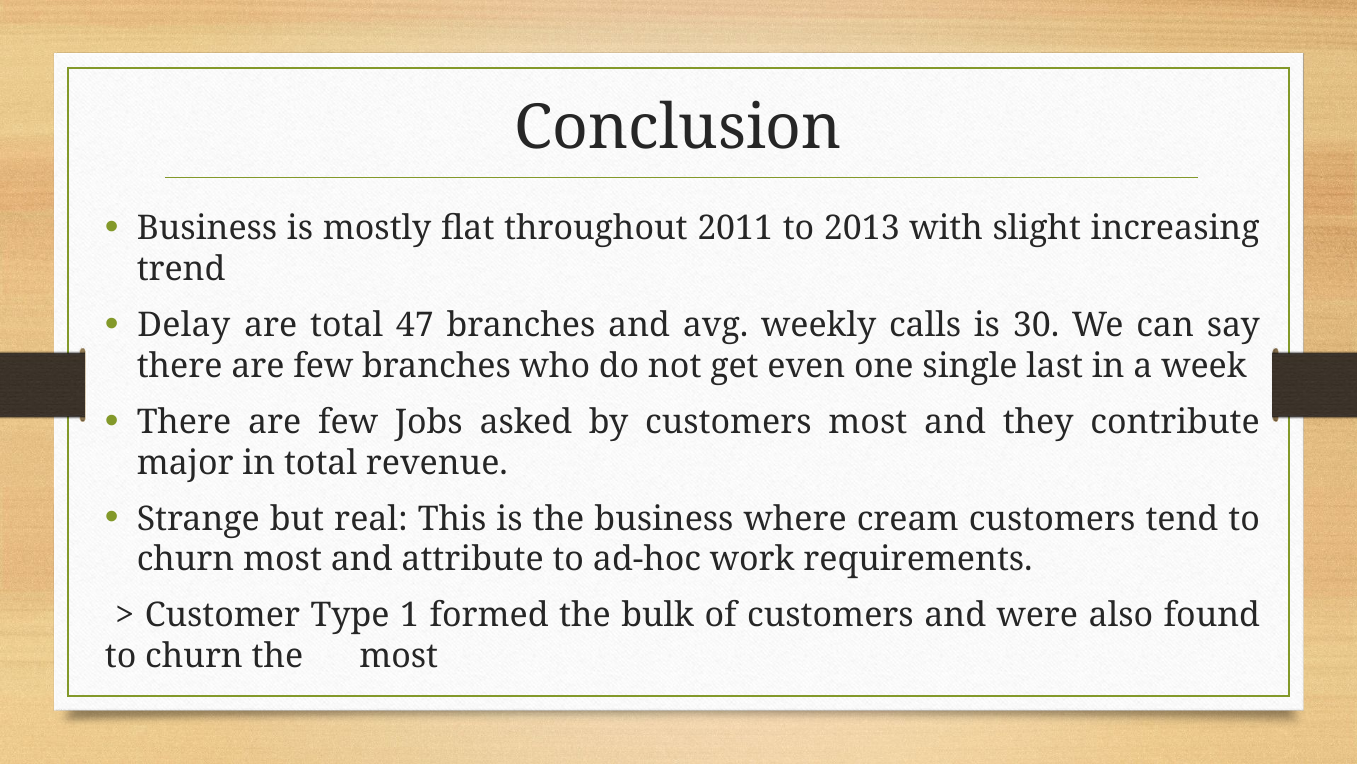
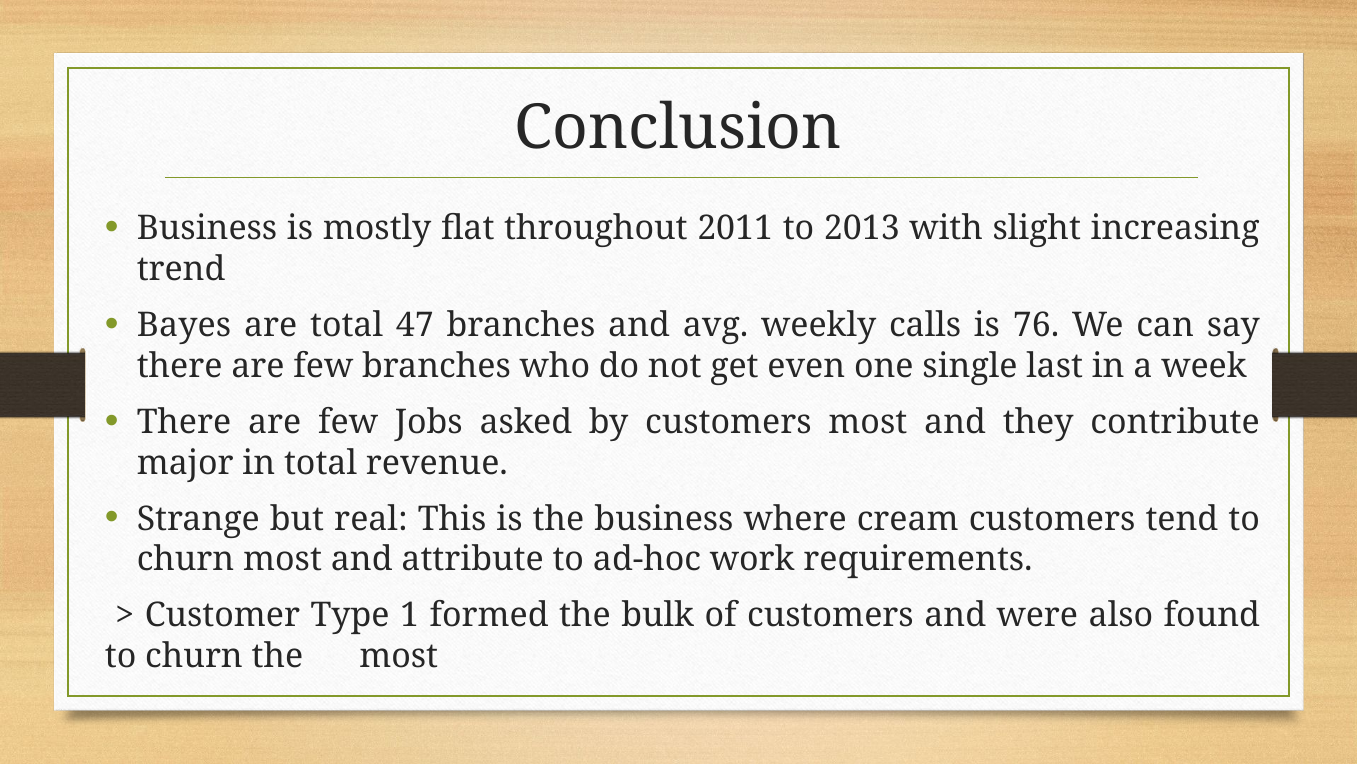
Delay: Delay -> Bayes
30: 30 -> 76
